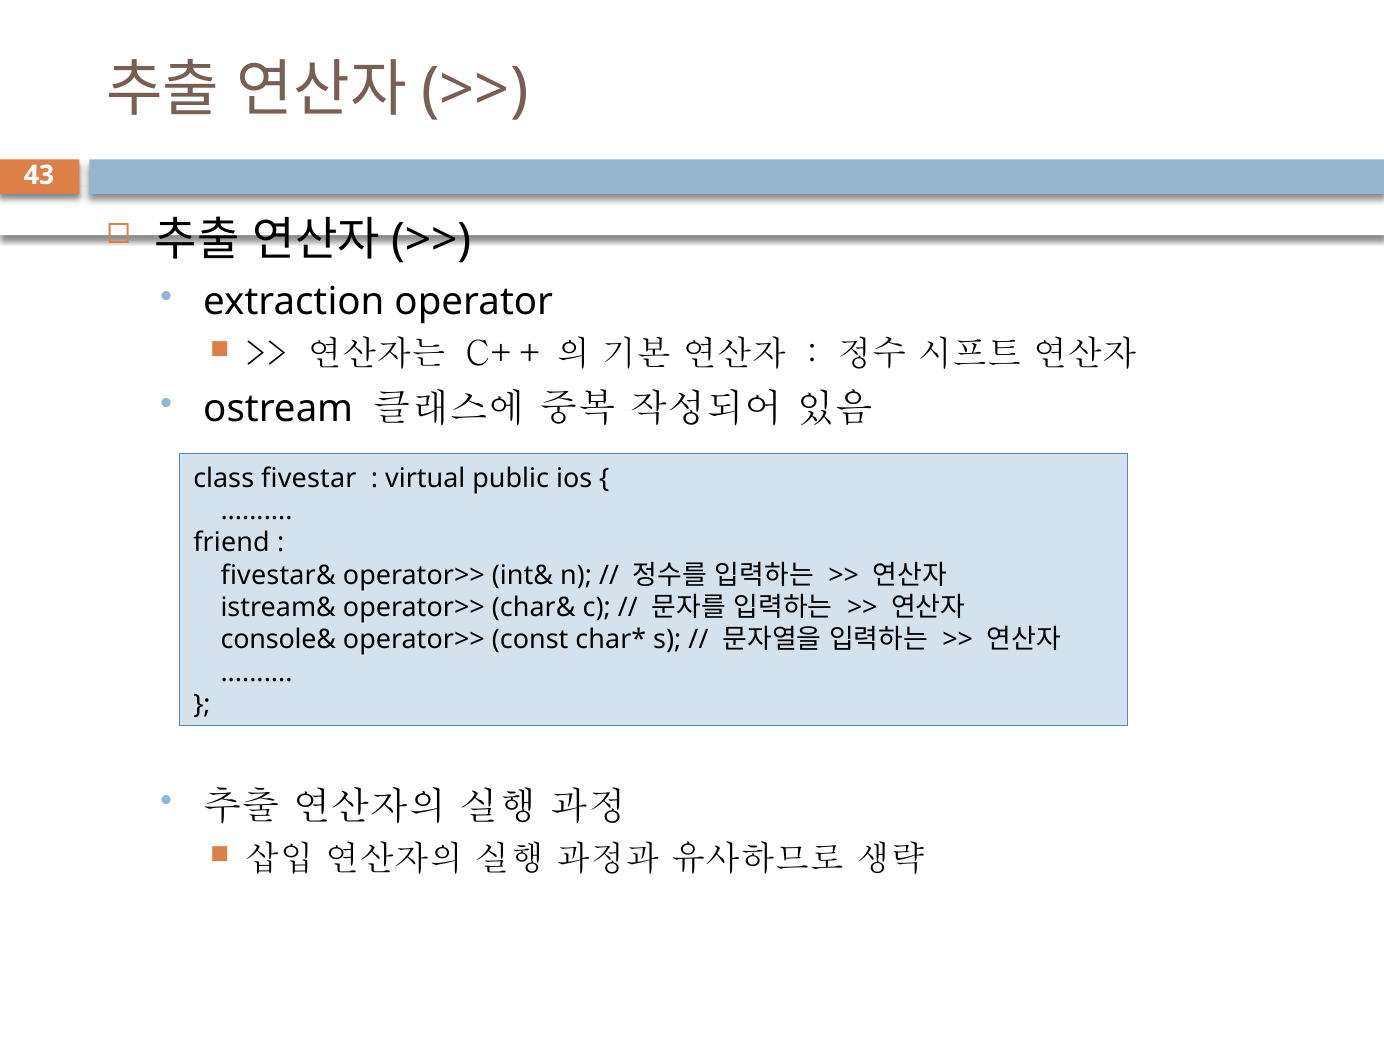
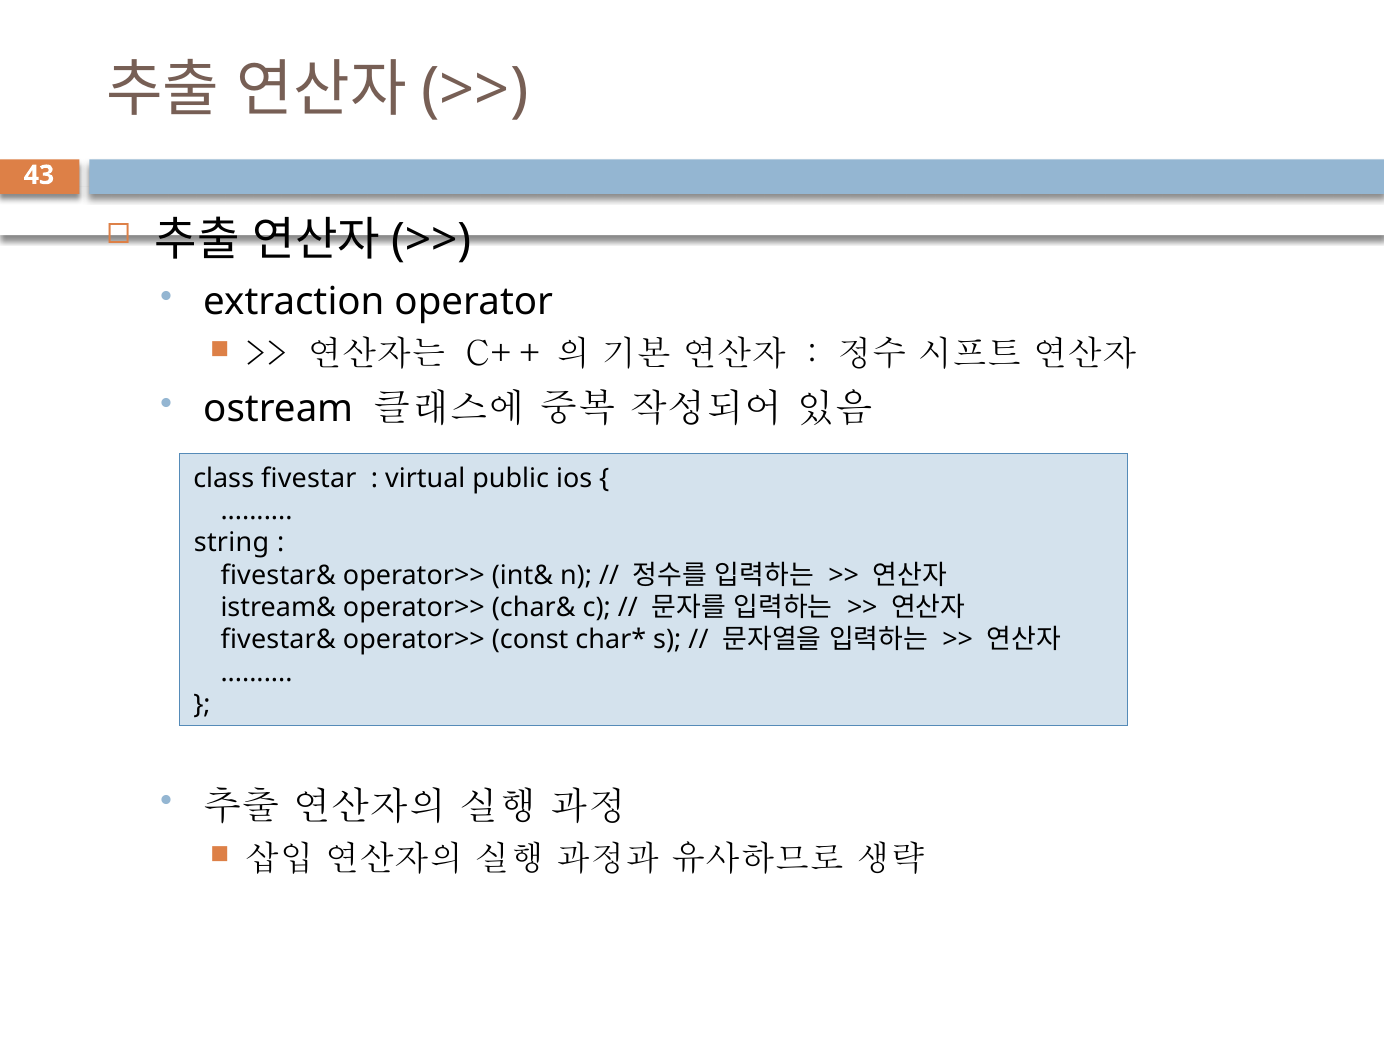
friend: friend -> string
console& at (278, 640): console& -> fivestar&
